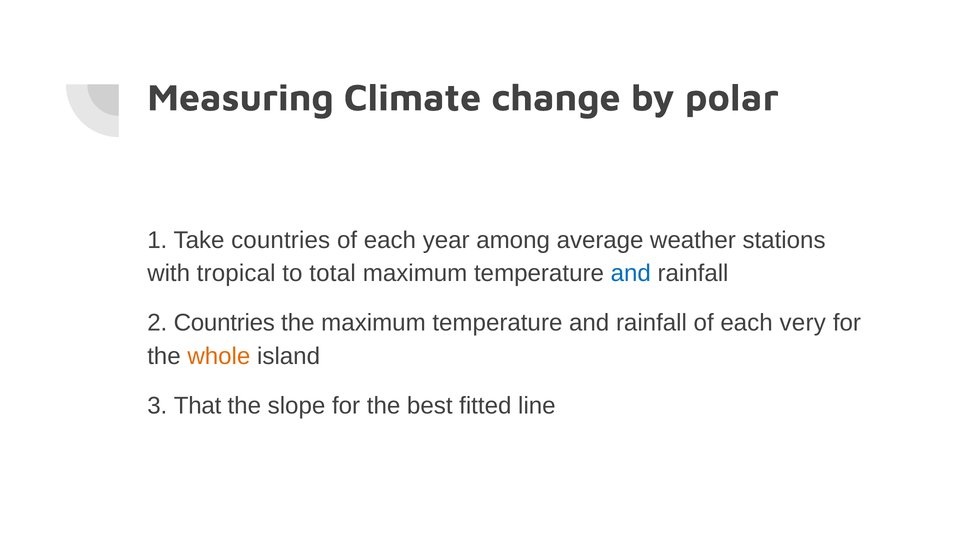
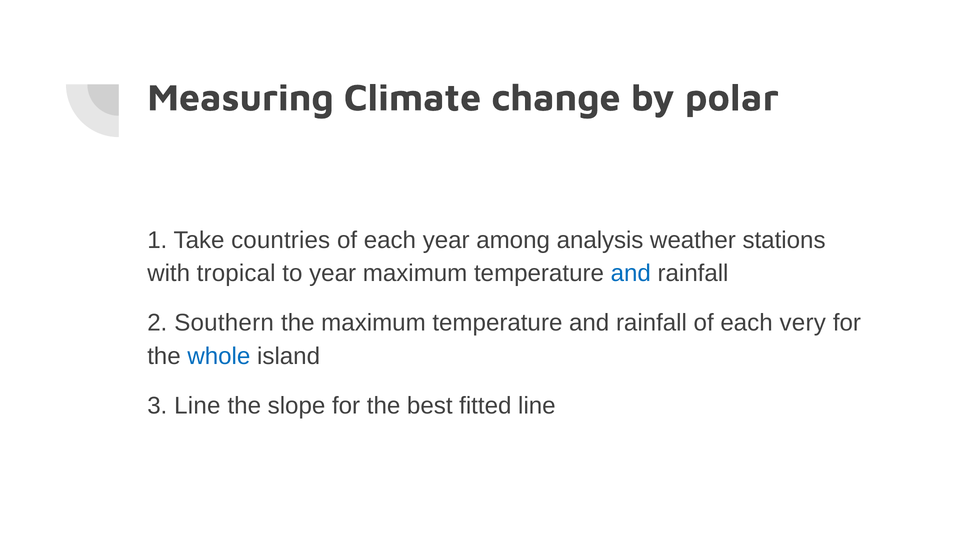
average: average -> analysis
to total: total -> year
2 Countries: Countries -> Southern
whole colour: orange -> blue
3 That: That -> Line
